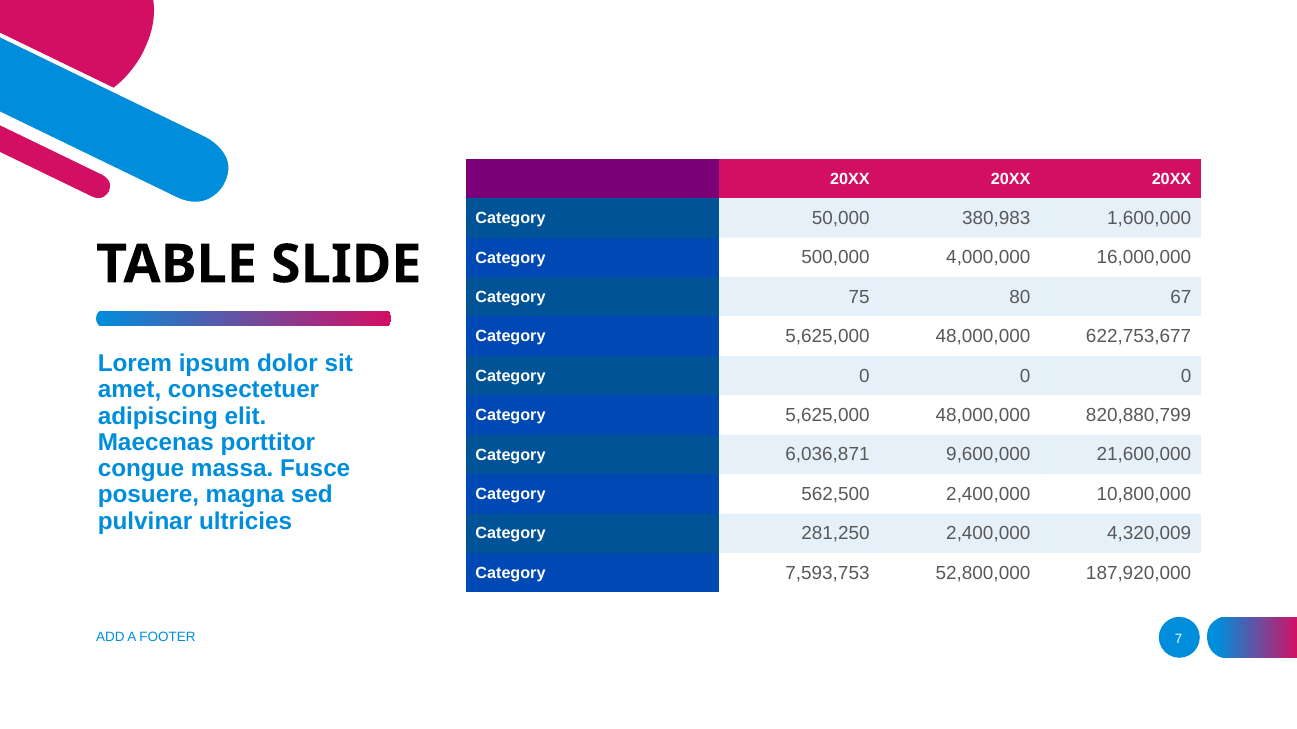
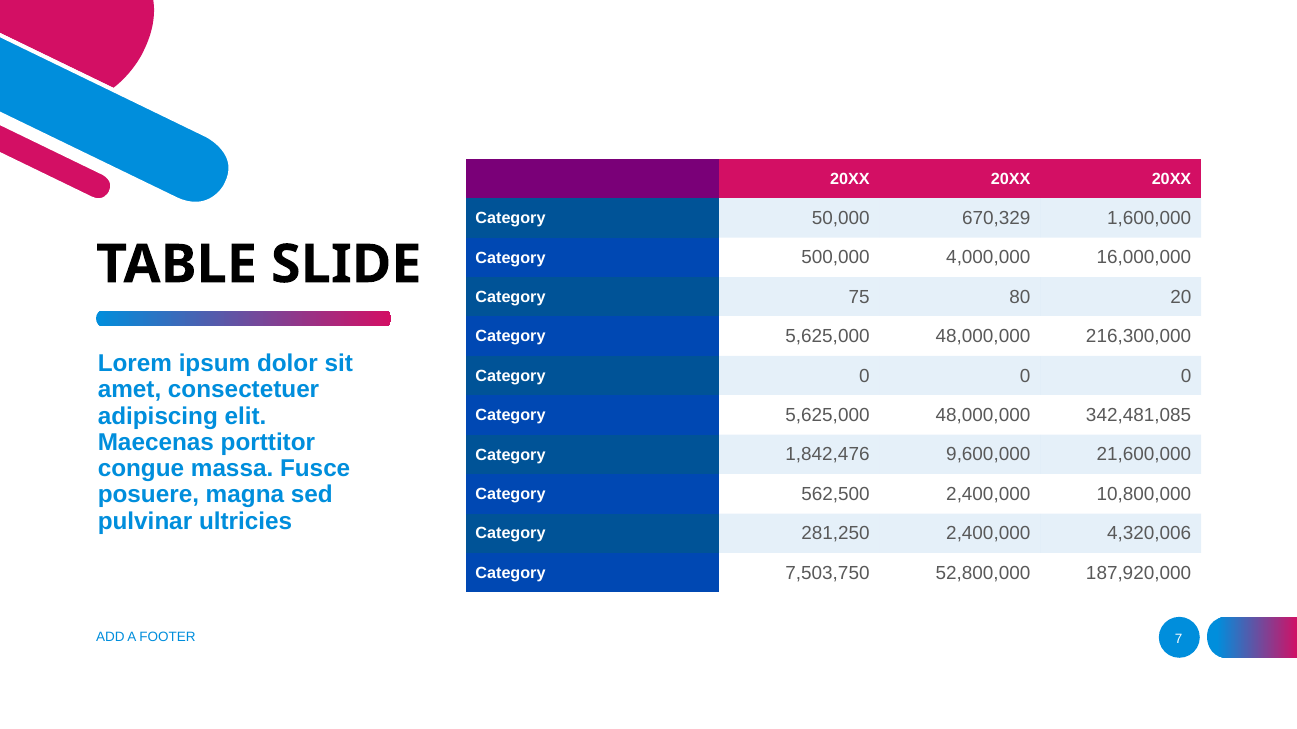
380,983: 380,983 -> 670,329
67: 67 -> 20
622,753,677: 622,753,677 -> 216,300,000
820,880,799: 820,880,799 -> 342,481,085
6,036,871: 6,036,871 -> 1,842,476
4,320,009: 4,320,009 -> 4,320,006
7,593,753: 7,593,753 -> 7,503,750
